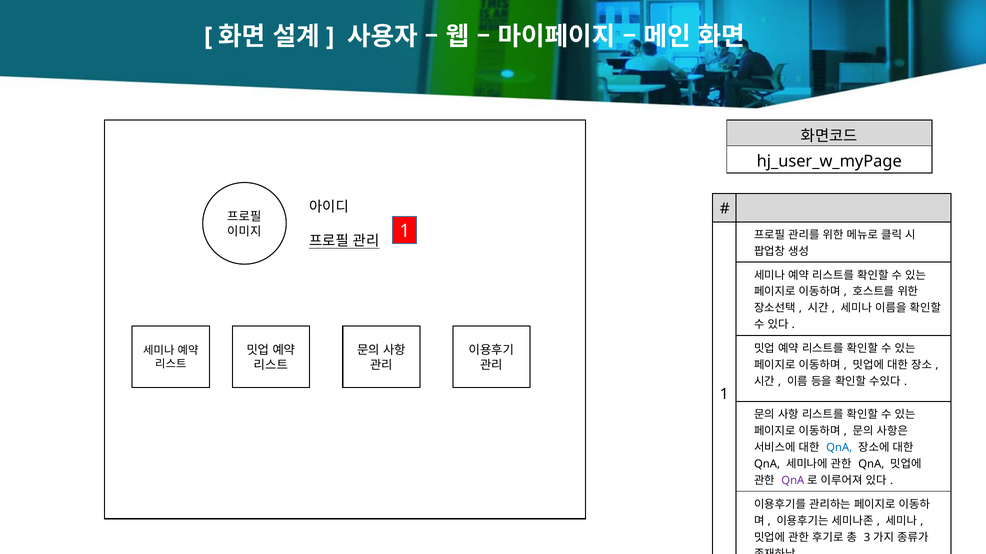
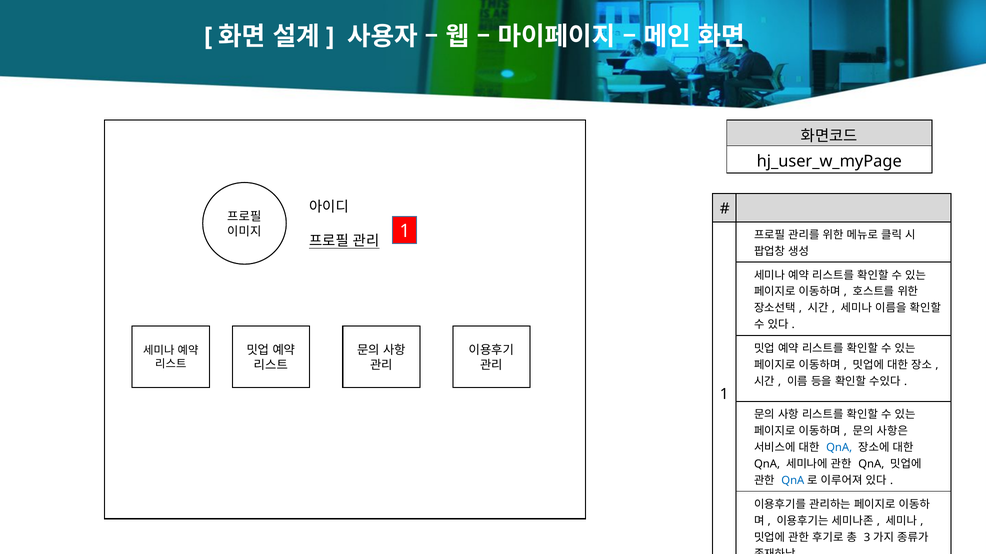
QnA at (793, 481) colour: purple -> blue
